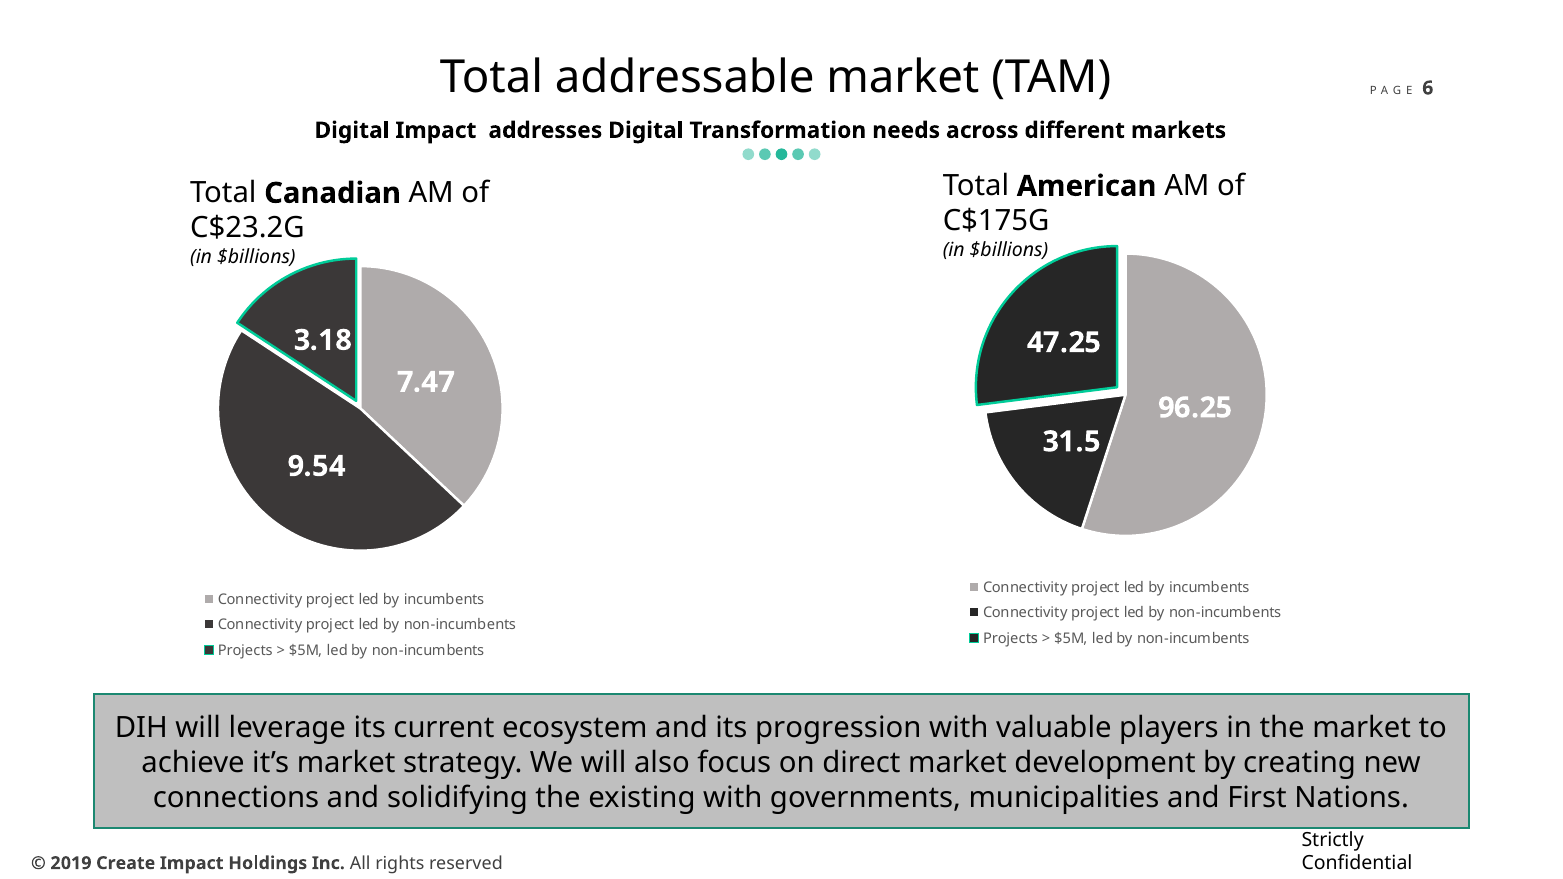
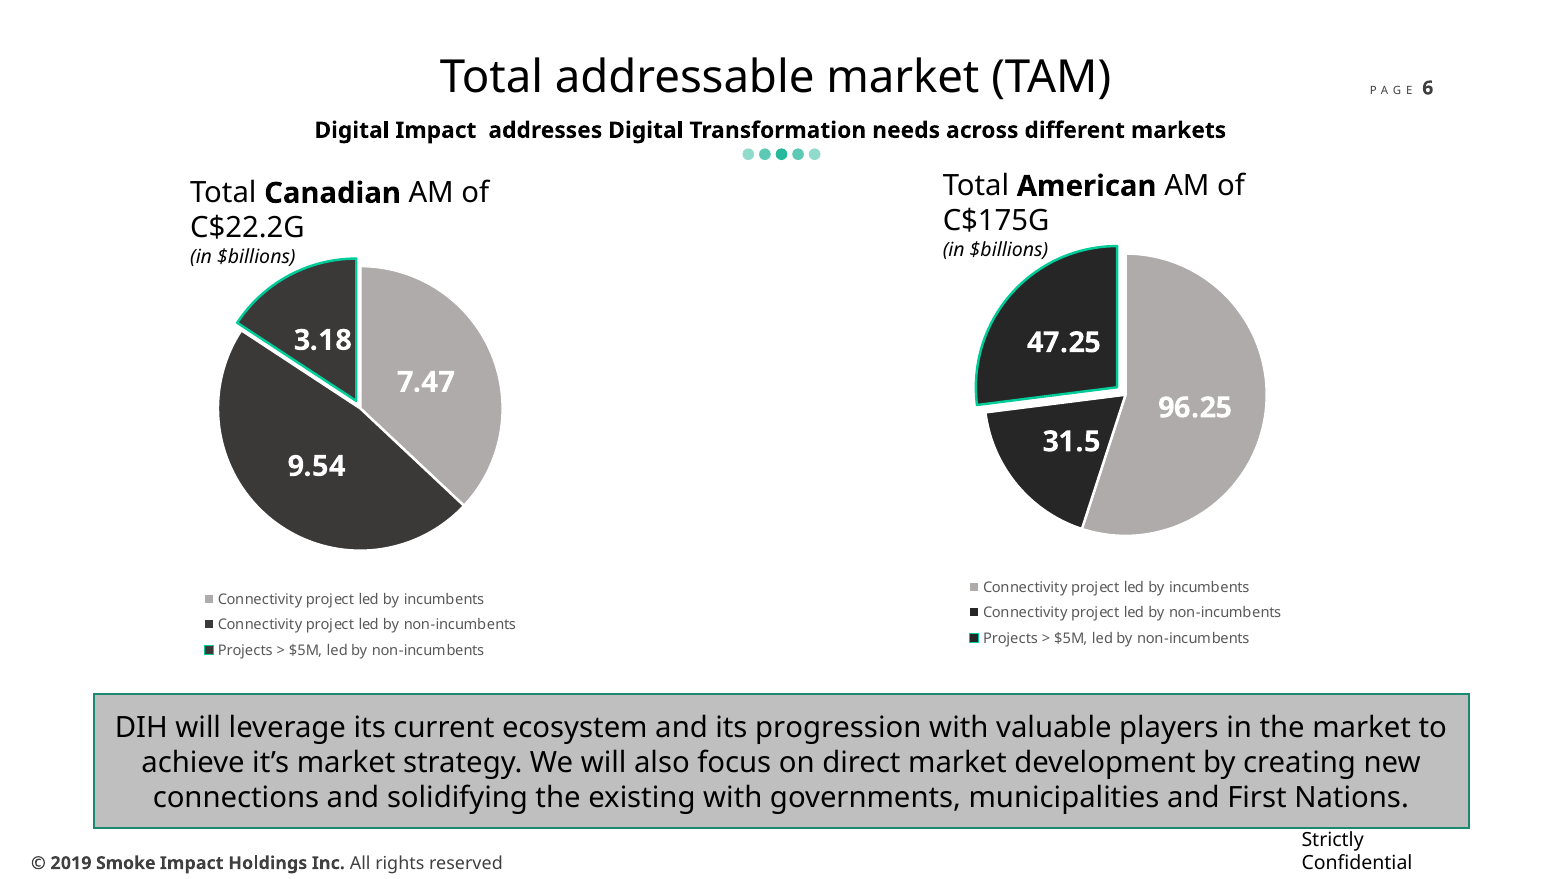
C$23.2G: C$23.2G -> C$22.2G
Create: Create -> Smoke
